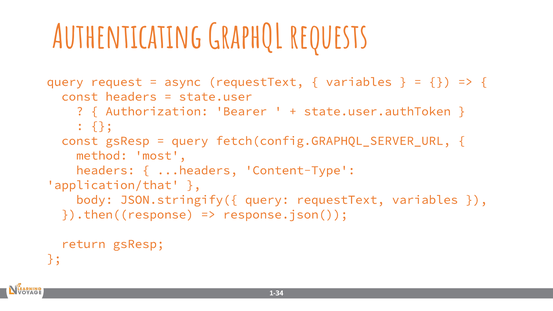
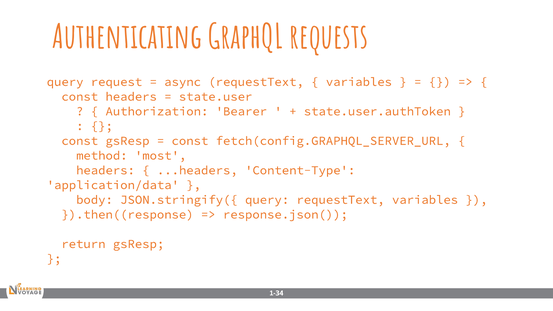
query at (190, 141): query -> const
application/that: application/that -> application/data
